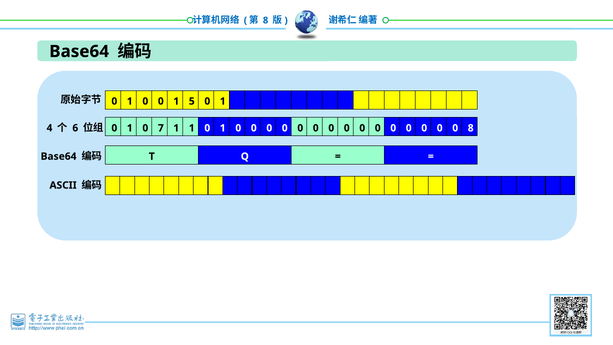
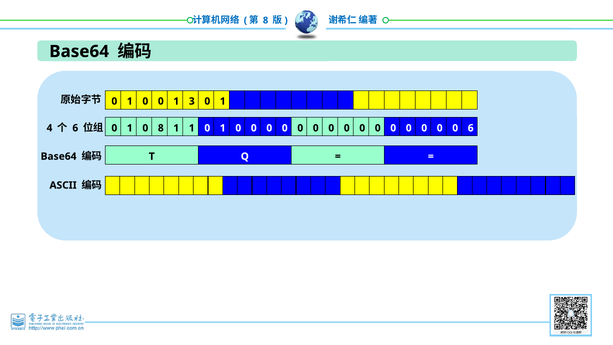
5: 5 -> 3
0 7: 7 -> 8
0 8: 8 -> 6
